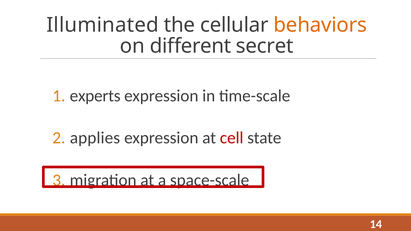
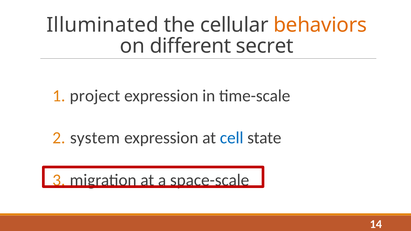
experts: experts -> project
applies: applies -> system
cell colour: red -> blue
